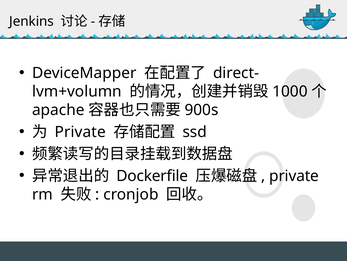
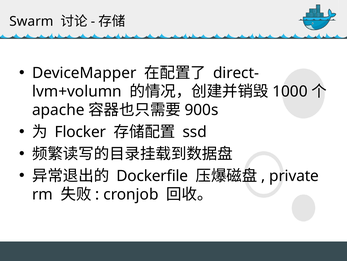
Jenkins: Jenkins -> Swarm
Private at (80, 132): Private -> Flocker
